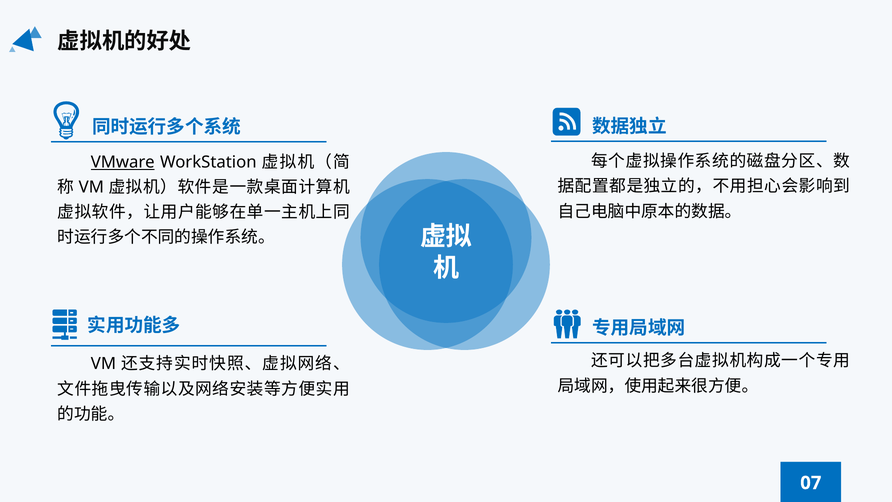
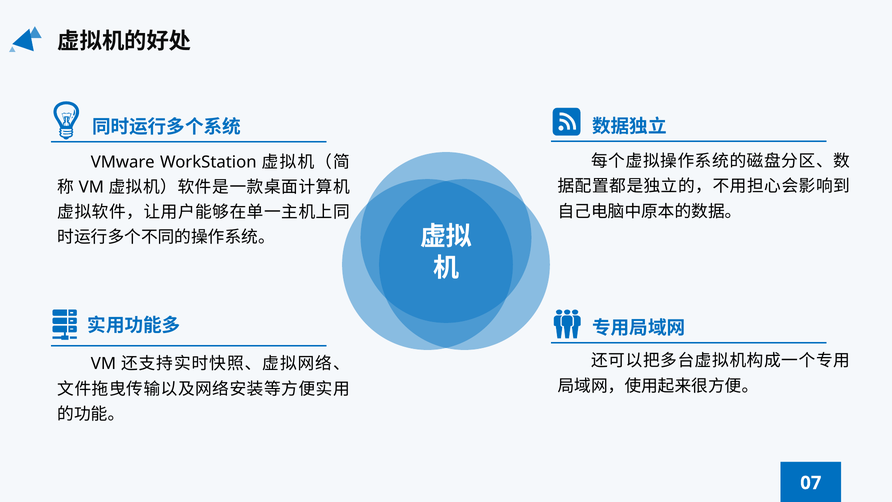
VMware underline: present -> none
